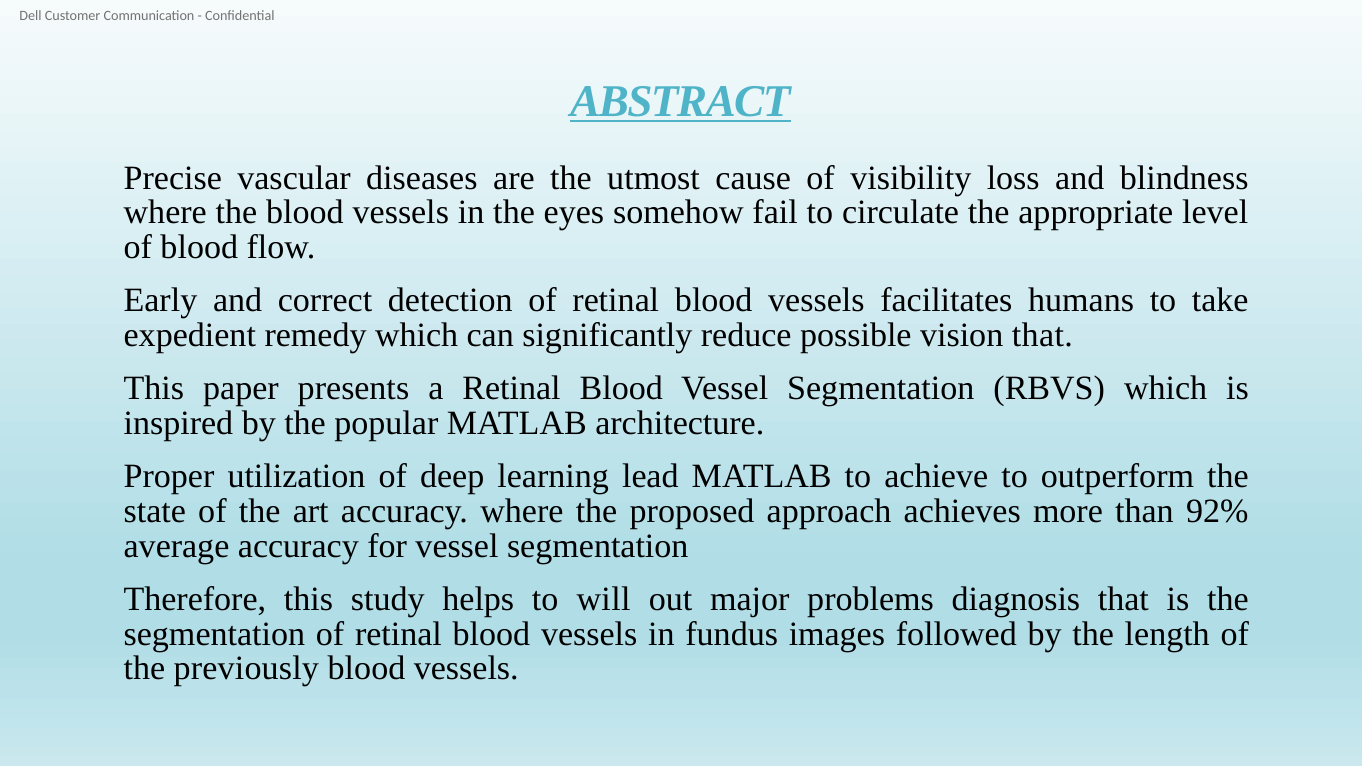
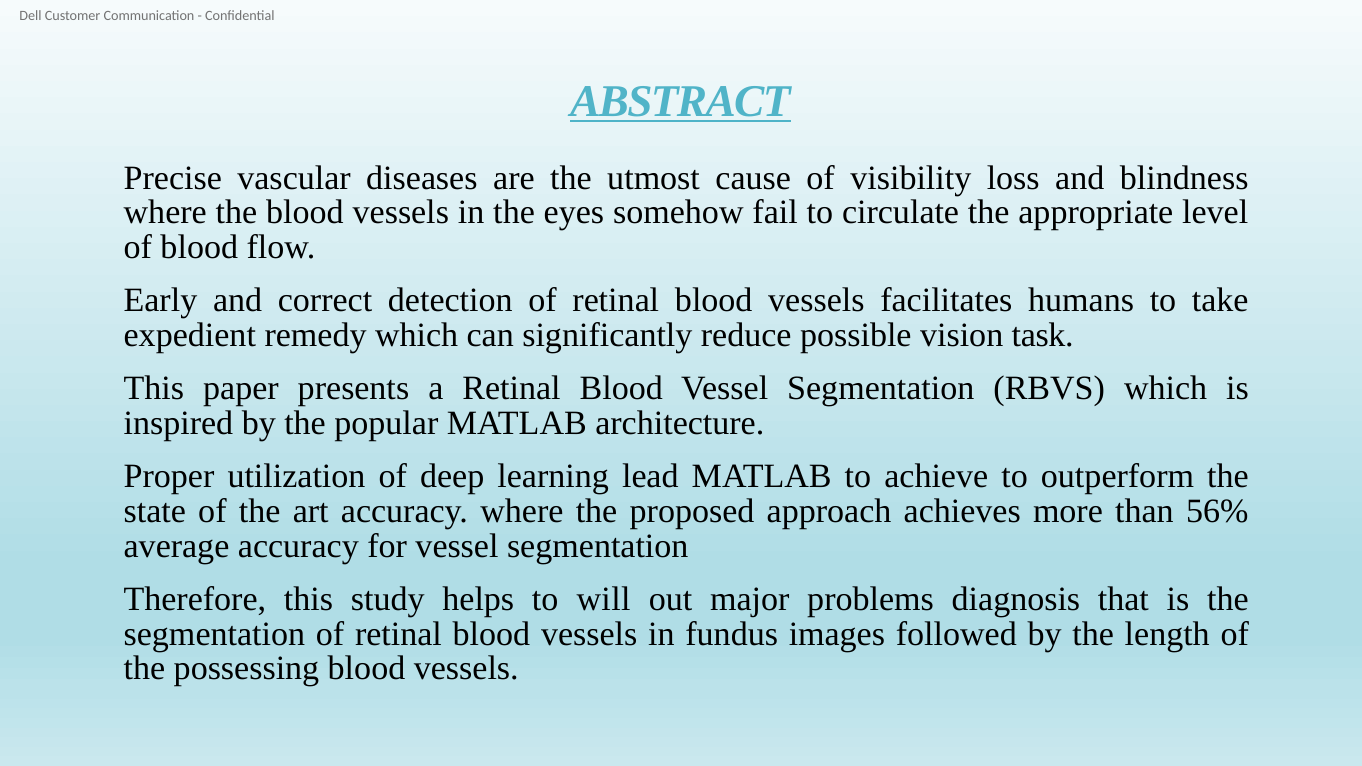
vision that: that -> task
92%: 92% -> 56%
previously: previously -> possessing
